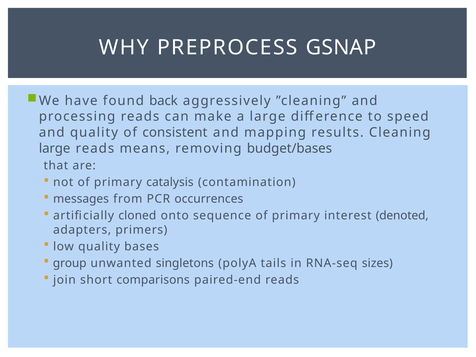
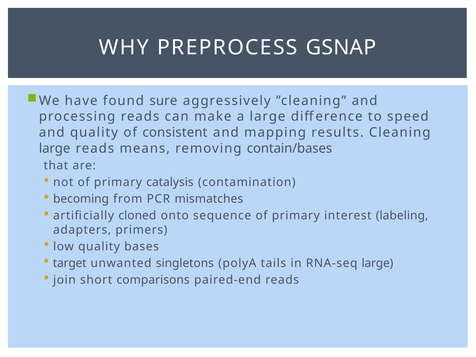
back: back -> sure
budget/bases: budget/bases -> contain/bases
messages: messages -> becoming
occurrences: occurrences -> mismatches
denoted: denoted -> labeling
group: group -> target
RNA-seq sizes: sizes -> large
